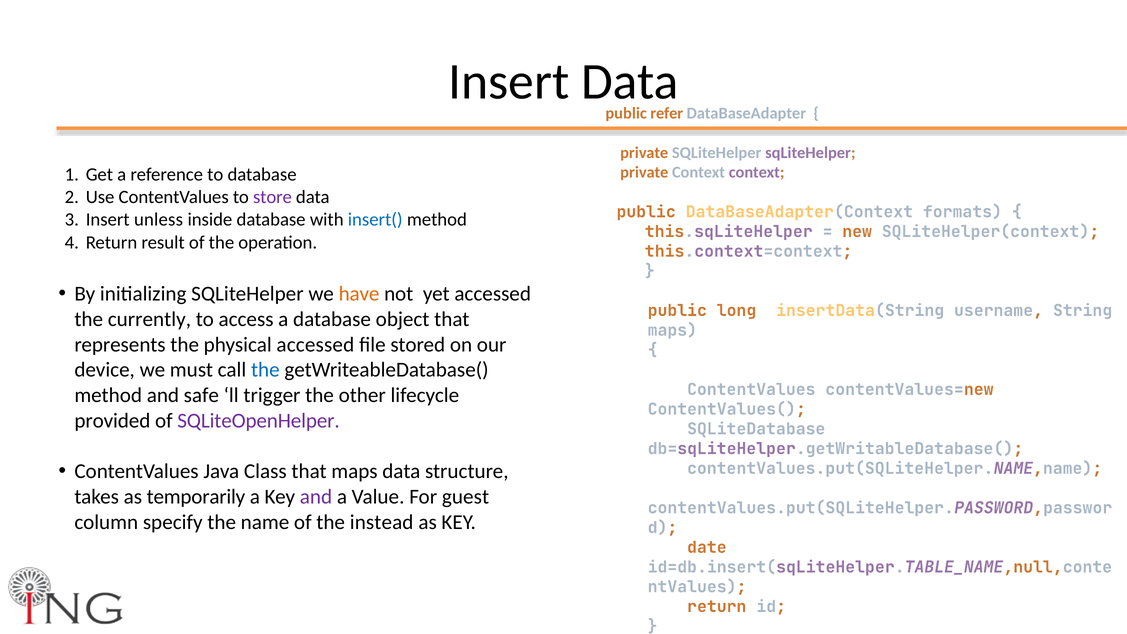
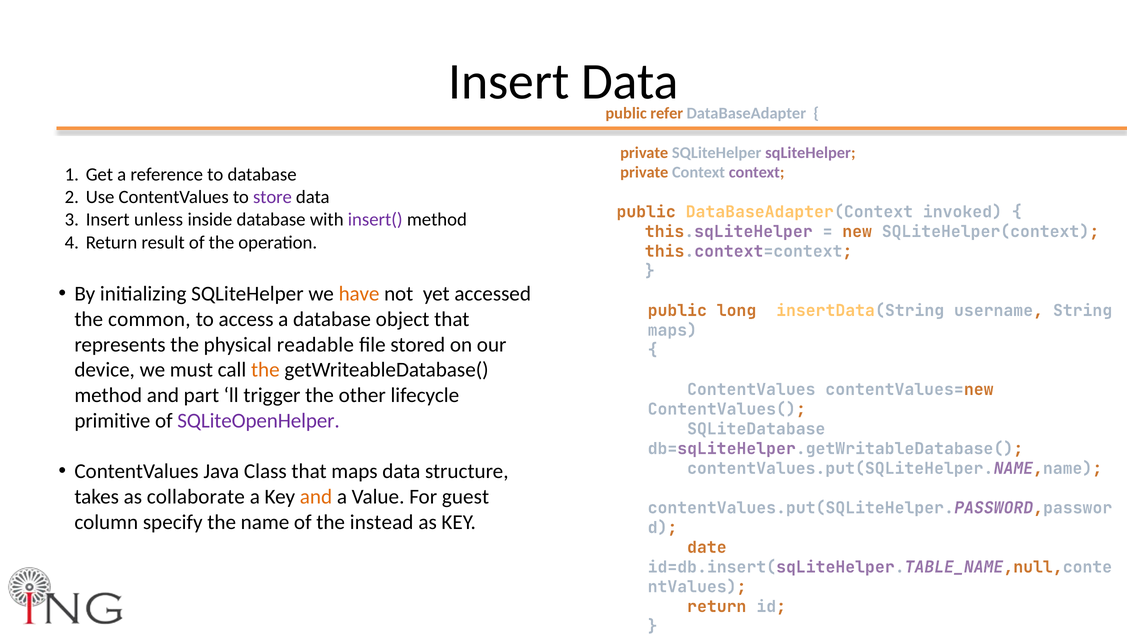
formats: formats -> invoked
insert( colour: blue -> purple
currently: currently -> common
physical accessed: accessed -> readable
the at (265, 370) colour: blue -> orange
safe: safe -> part
provided: provided -> primitive
temporarily: temporarily -> collaborate
and at (316, 497) colour: purple -> orange
